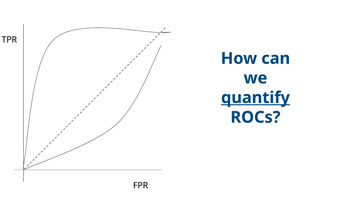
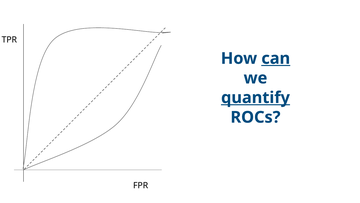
can underline: none -> present
